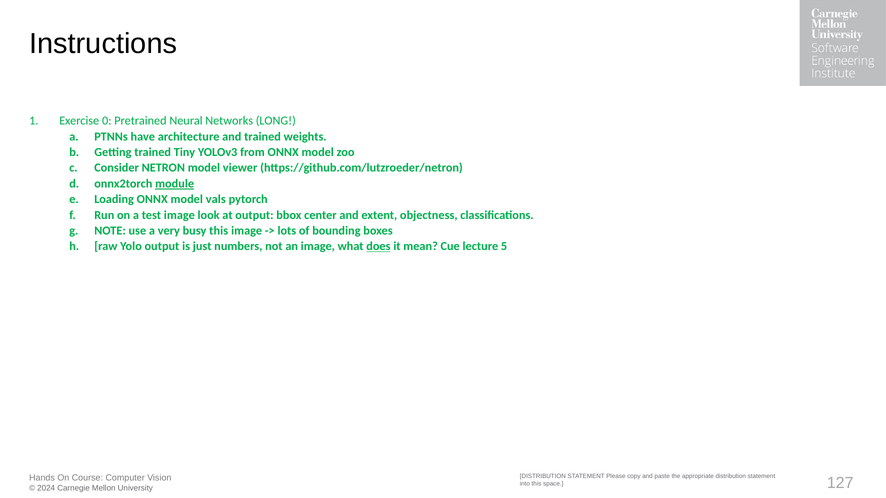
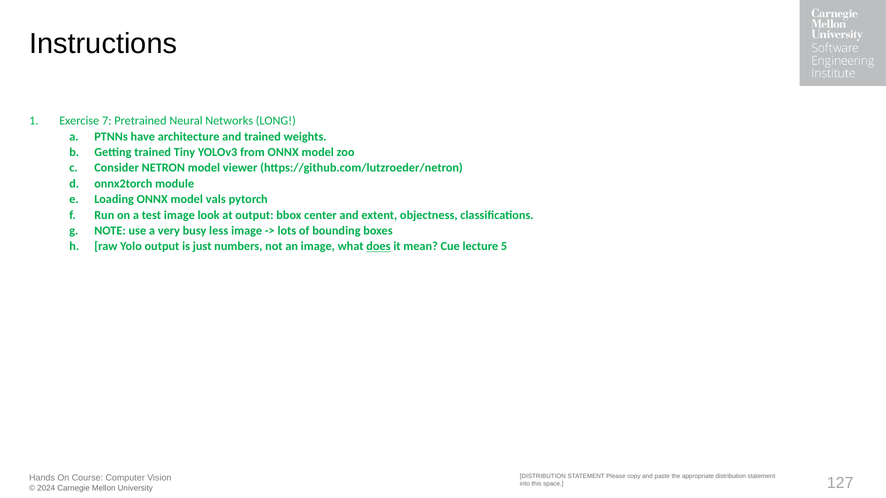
0: 0 -> 7
module underline: present -> none
busy this: this -> less
